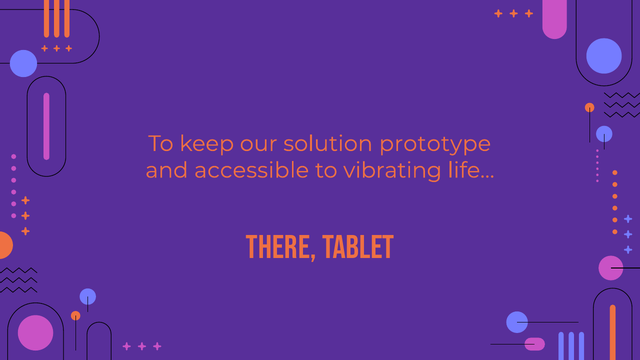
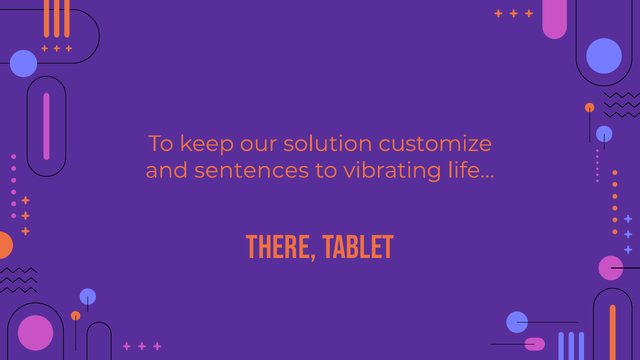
prototype: prototype -> customize
accessible: accessible -> sentences
